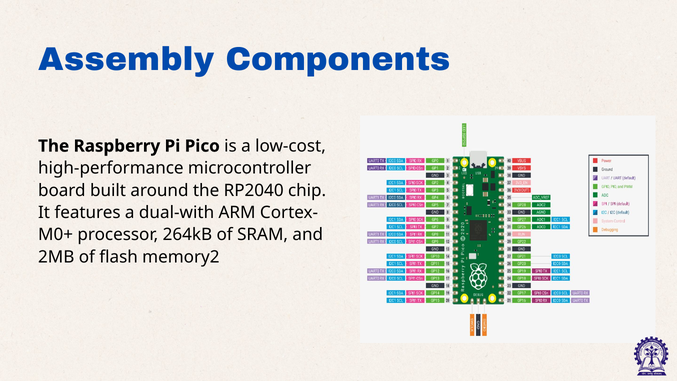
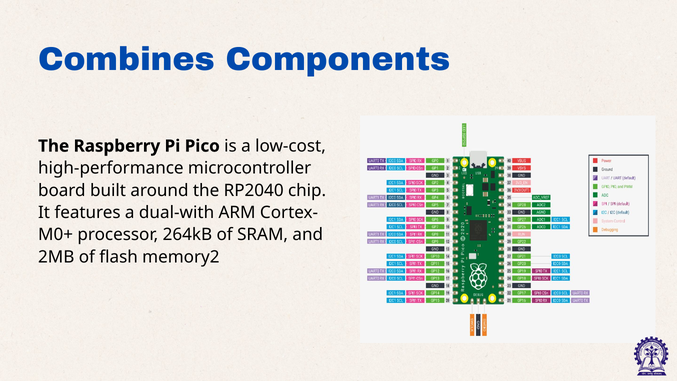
Assembly: Assembly -> Combines
